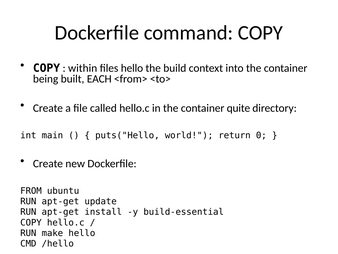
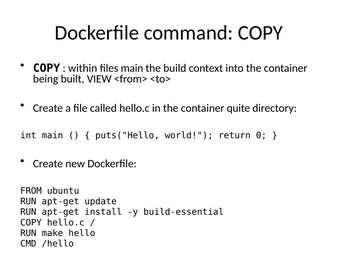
files hello: hello -> main
EACH: EACH -> VIEW
